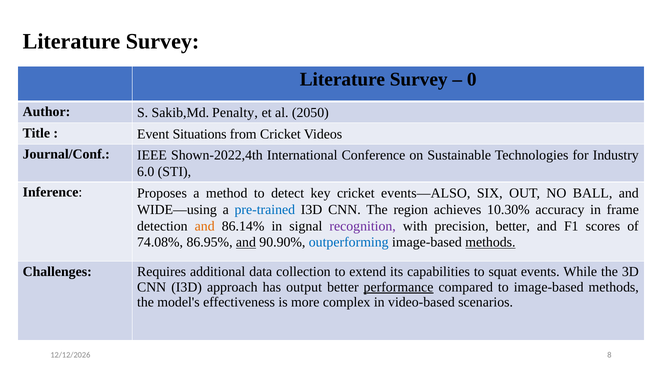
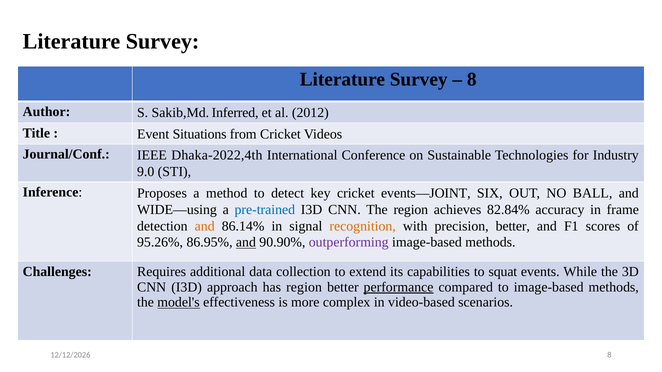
0 at (472, 79): 0 -> 8
Penalty: Penalty -> Inferred
2050: 2050 -> 2012
Shown-2022,4th: Shown-2022,4th -> Dhaka-2022,4th
6.0: 6.0 -> 9.0
events—ALSO: events—ALSO -> events—JOINT
10.30%: 10.30% -> 82.84%
recognition colour: purple -> orange
74.08%: 74.08% -> 95.26%
outperforming colour: blue -> purple
methods at (490, 243) underline: present -> none
has output: output -> region
model's underline: none -> present
